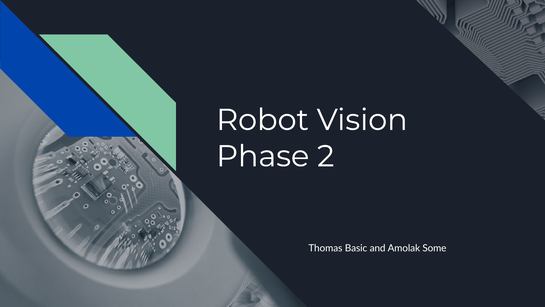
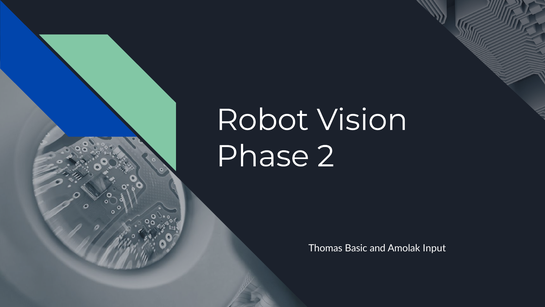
Some: Some -> Input
